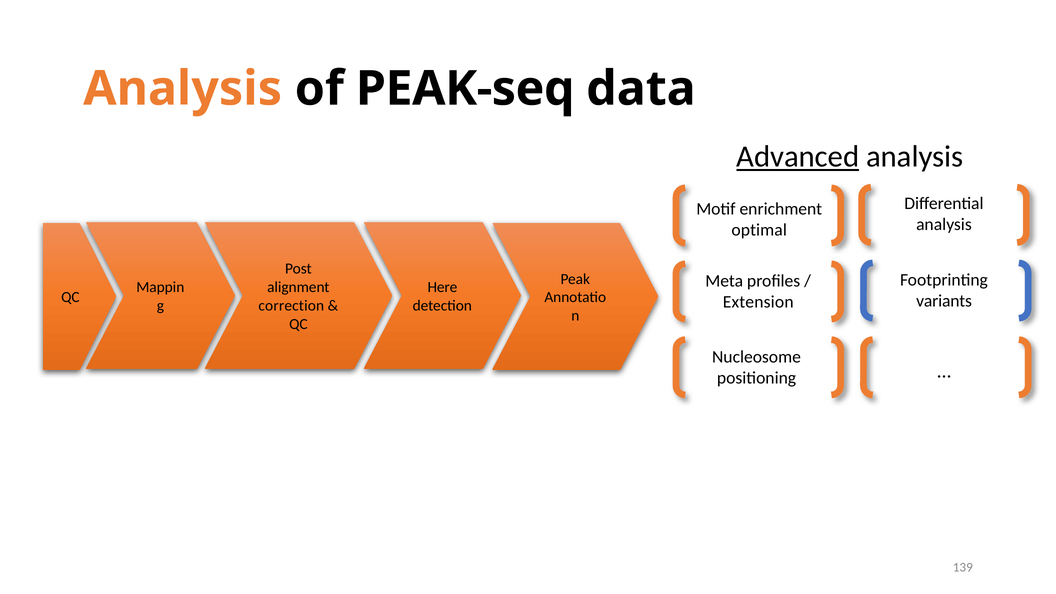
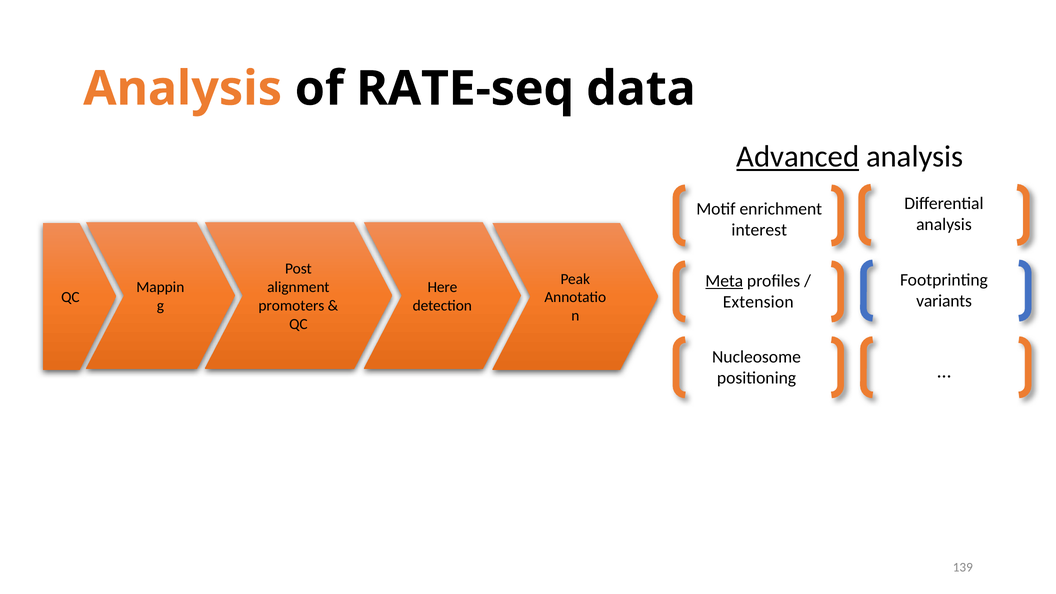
PEAK-seq: PEAK-seq -> RATE-seq
optimal: optimal -> interest
Meta underline: none -> present
correction: correction -> promoters
